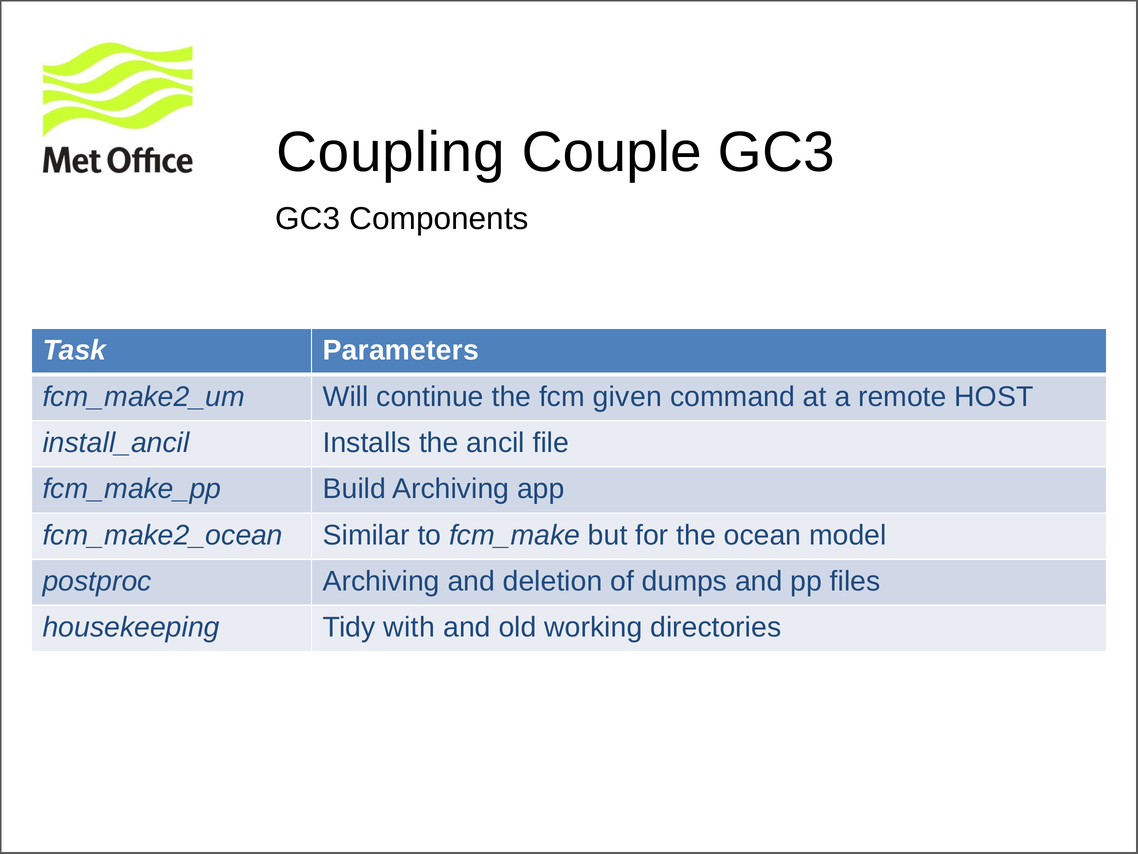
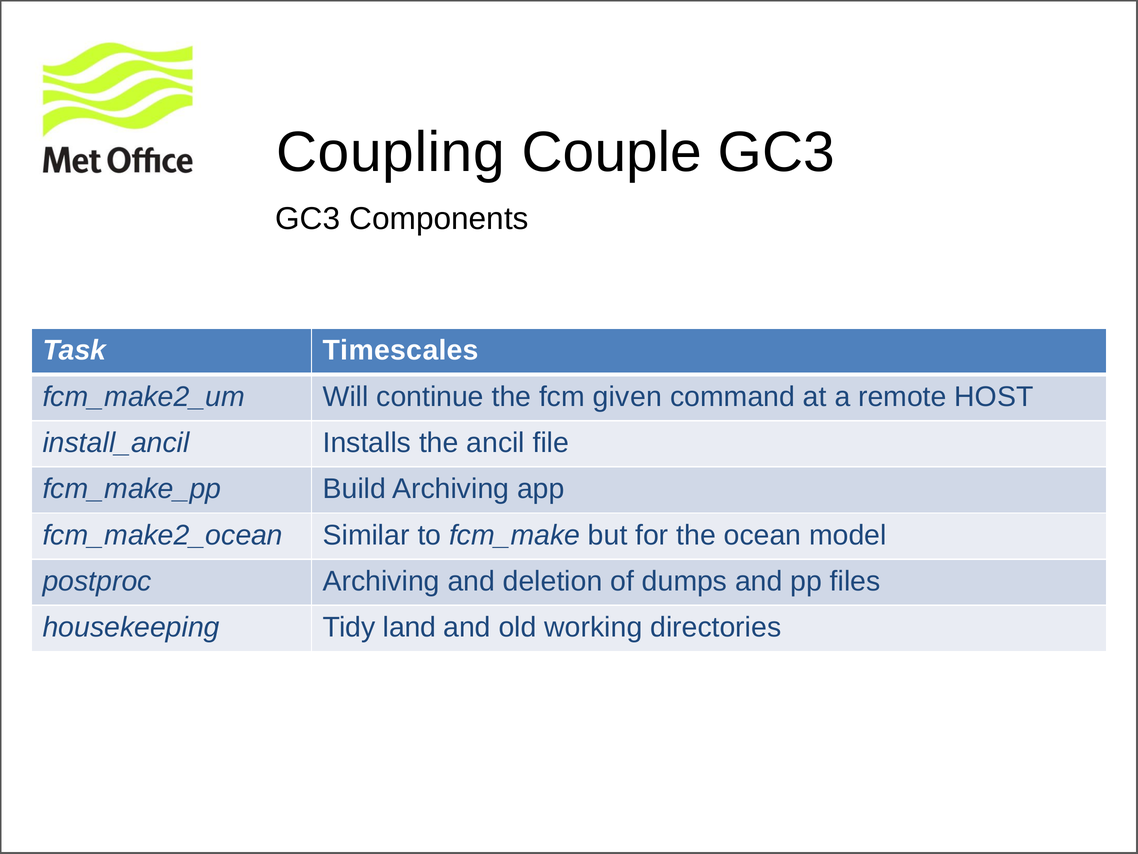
Parameters: Parameters -> Timescales
with: with -> land
